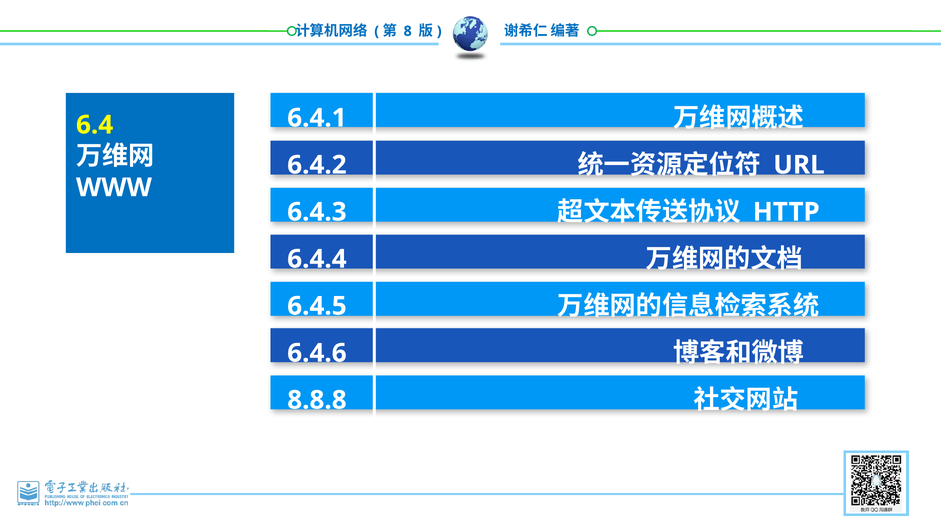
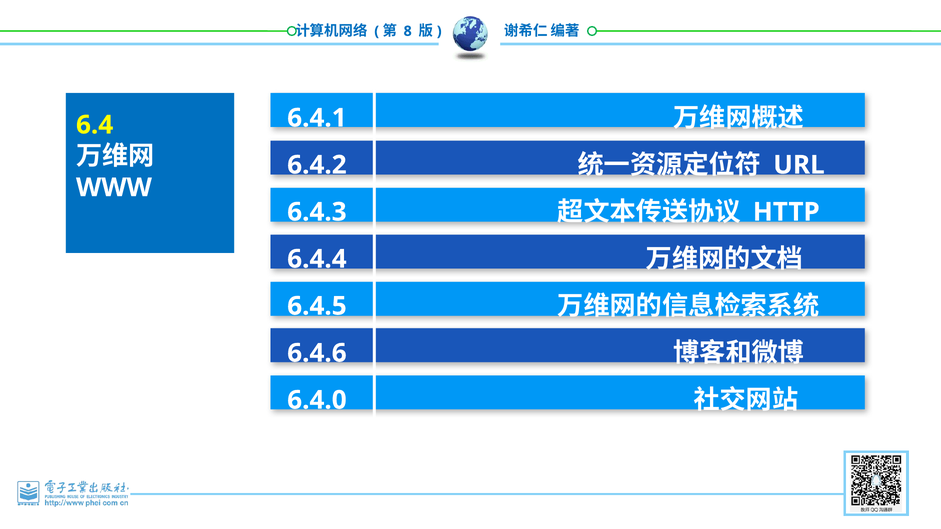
8.8.8: 8.8.8 -> 6.4.0
